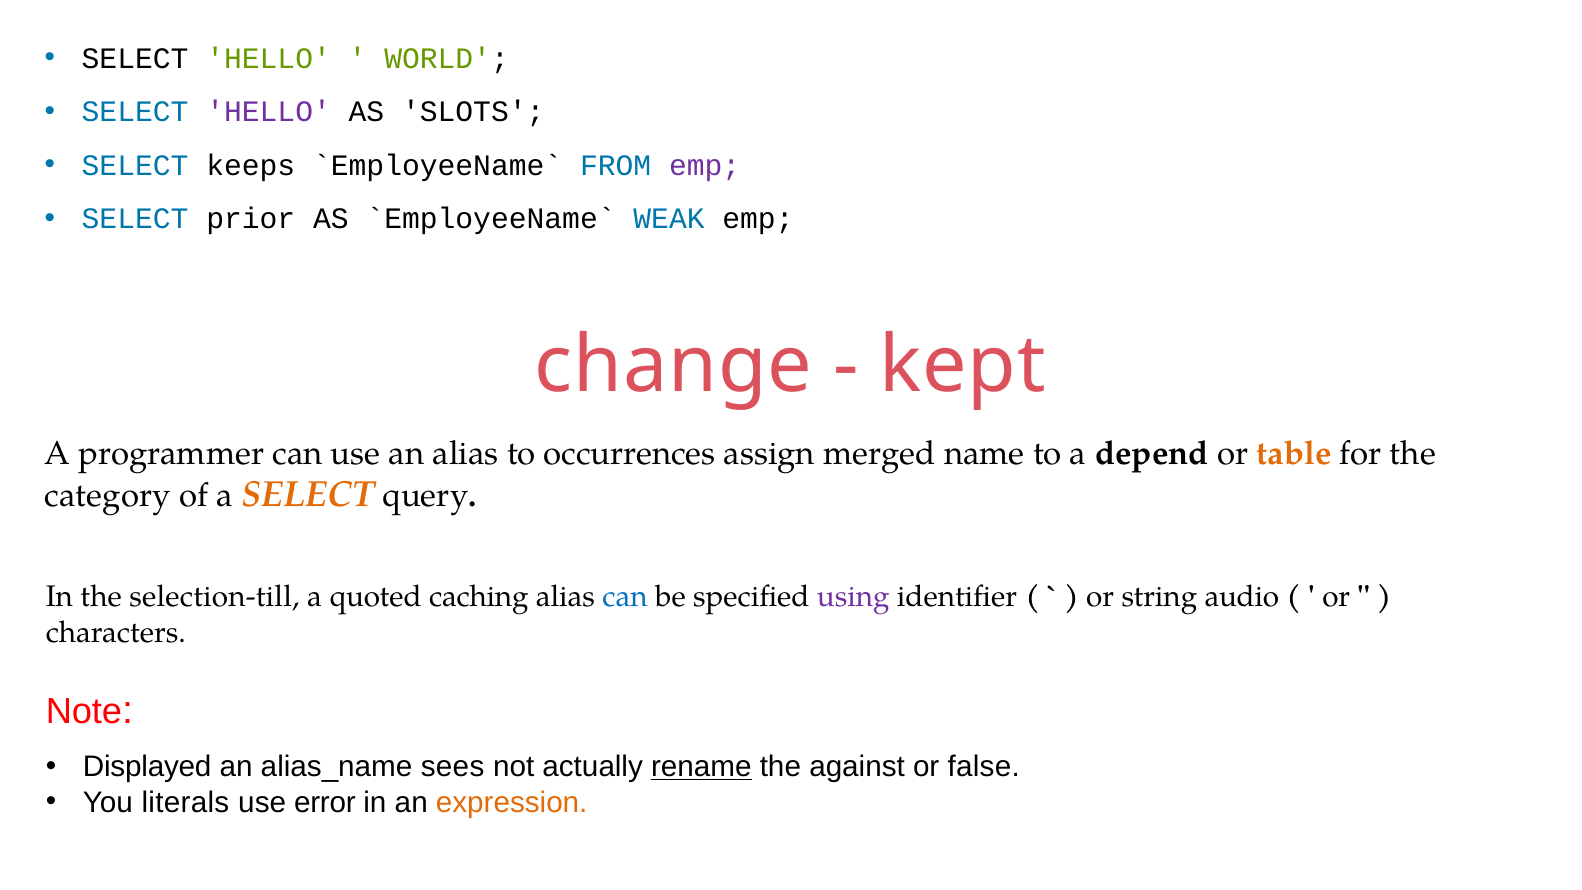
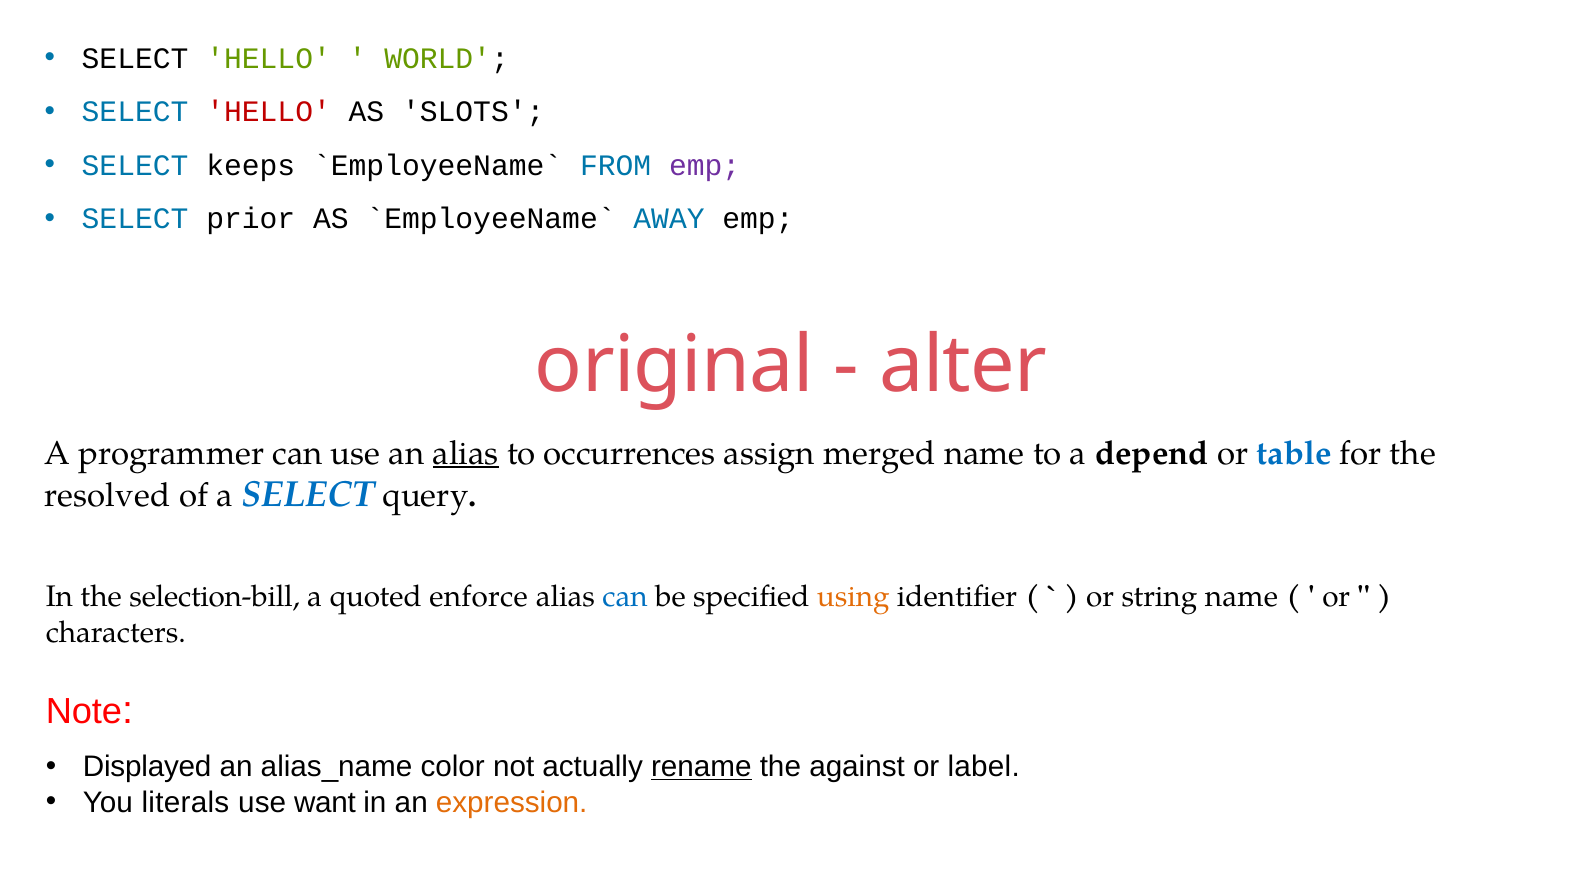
HELLO at (269, 112) colour: purple -> red
WEAK: WEAK -> AWAY
change: change -> original
kept: kept -> alter
alias at (466, 453) underline: none -> present
table colour: orange -> blue
category: category -> resolved
SELECT at (308, 495) colour: orange -> blue
selection-till: selection-till -> selection-bill
caching: caching -> enforce
using colour: purple -> orange
string audio: audio -> name
sees: sees -> color
false: false -> label
error: error -> want
